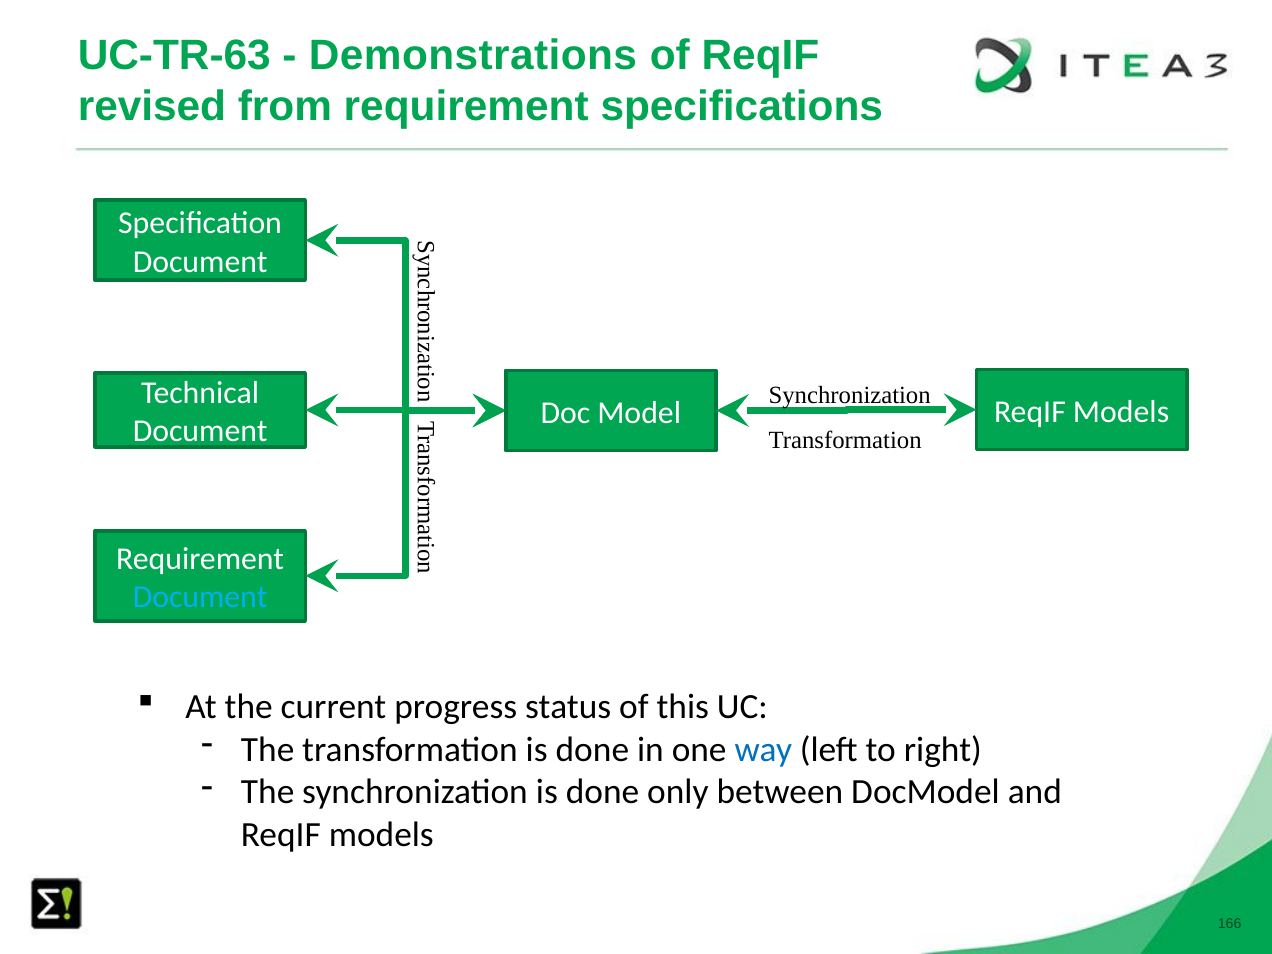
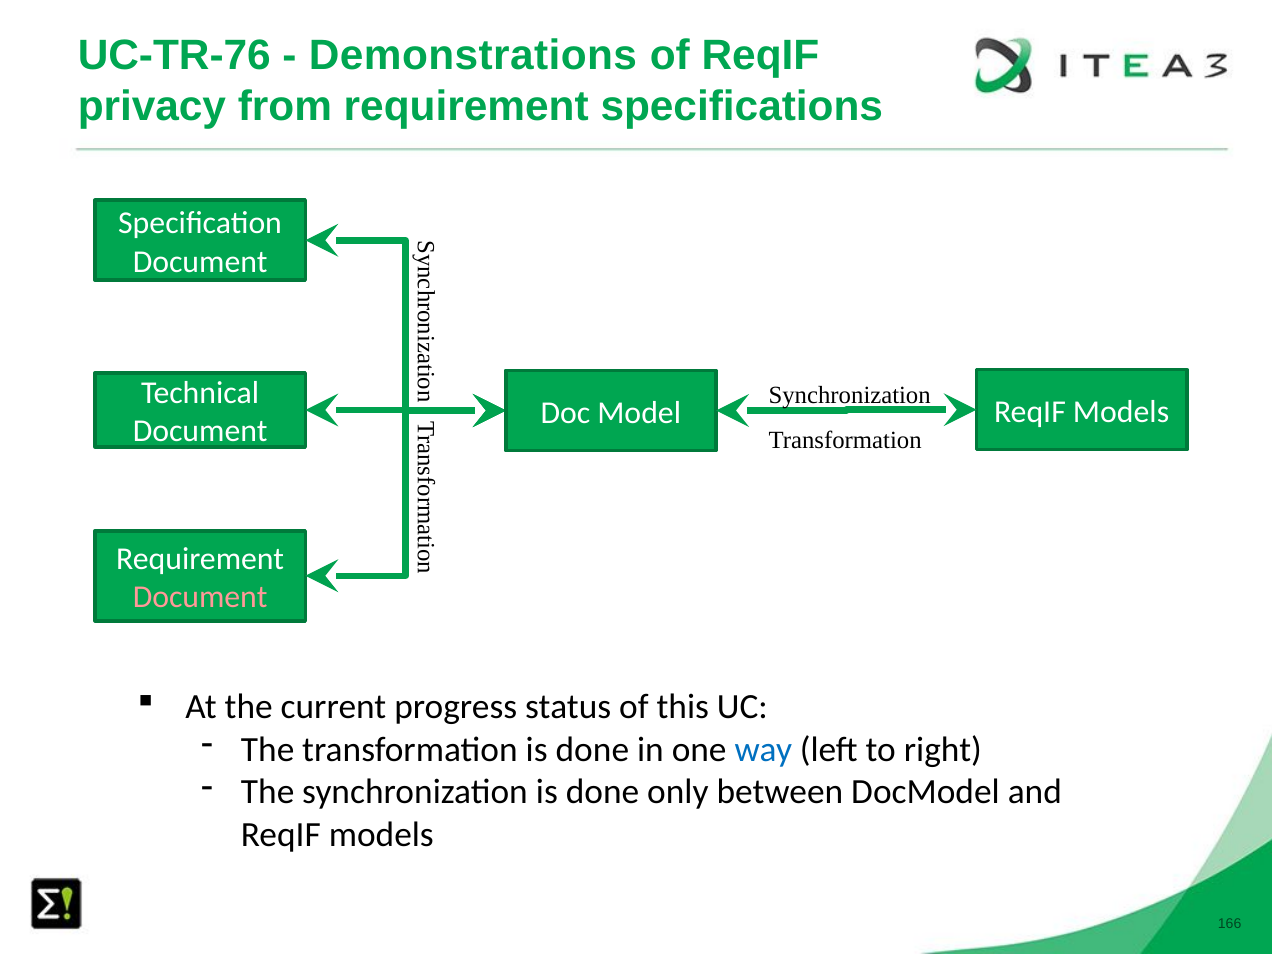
UC-TR-63: UC-TR-63 -> UC-TR-76
revised: revised -> privacy
Document at (200, 597) colour: light blue -> pink
